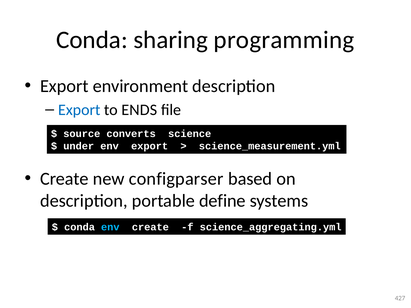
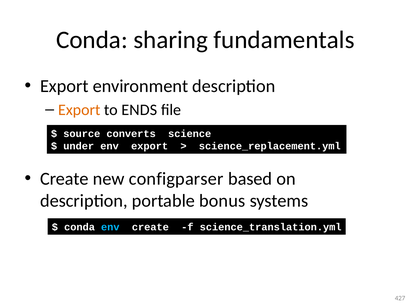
programming: programming -> fundamentals
Export at (79, 110) colour: blue -> orange
science_measurement.yml: science_measurement.yml -> science_replacement.yml
define: define -> bonus
science_aggregating.yml: science_aggregating.yml -> science_translation.yml
